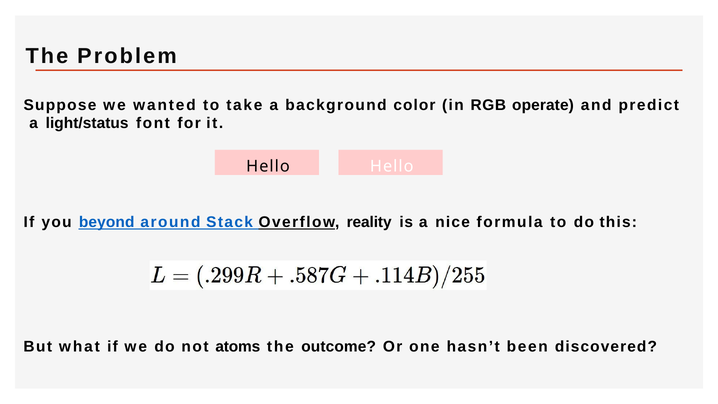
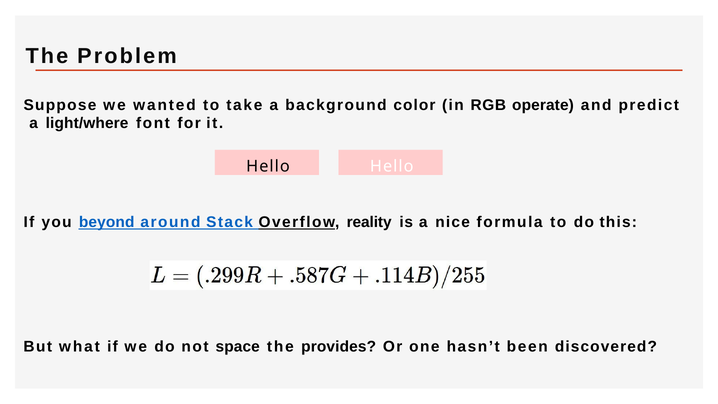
light/status: light/status -> light/where
atoms: atoms -> space
outcome: outcome -> provides
